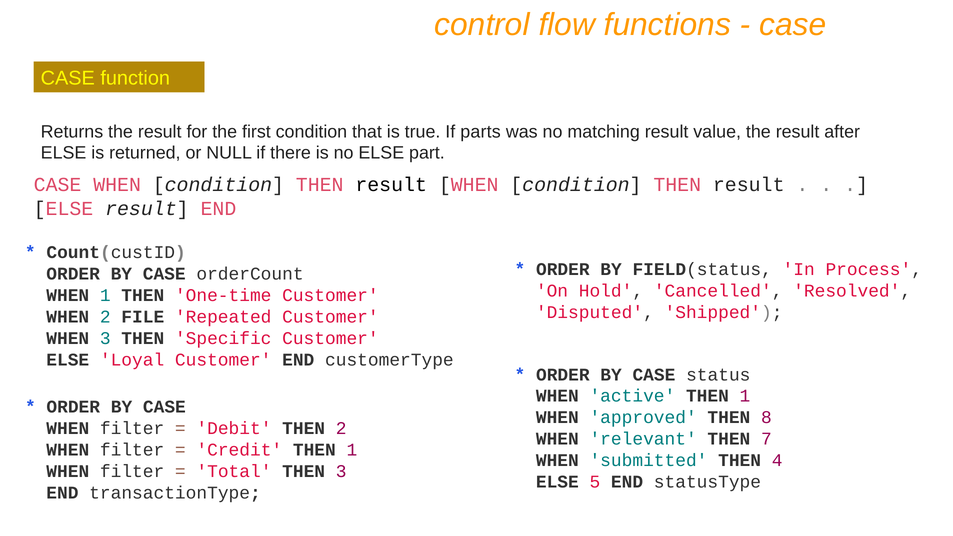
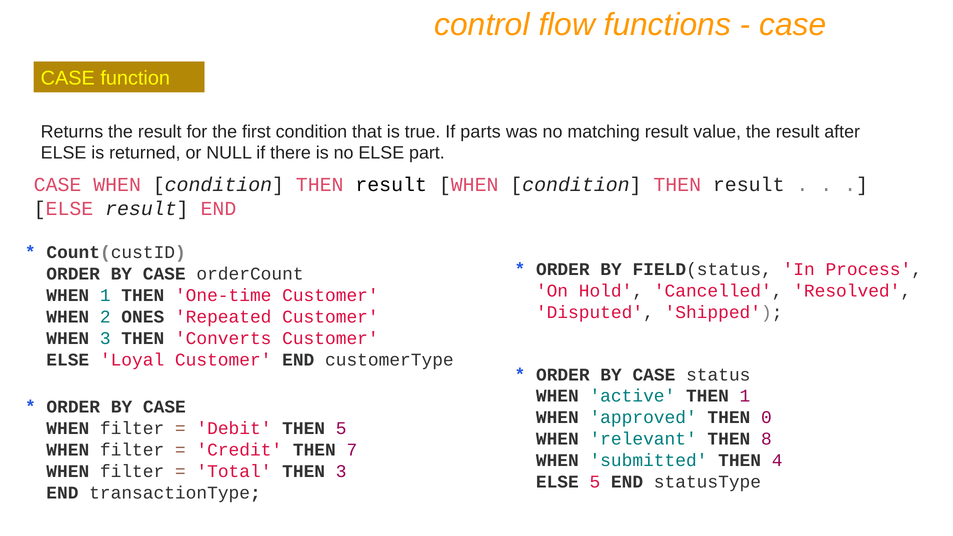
FILE: FILE -> ONES
Specific: Specific -> Converts
8: 8 -> 0
THEN 2: 2 -> 5
7: 7 -> 8
Credit THEN 1: 1 -> 7
